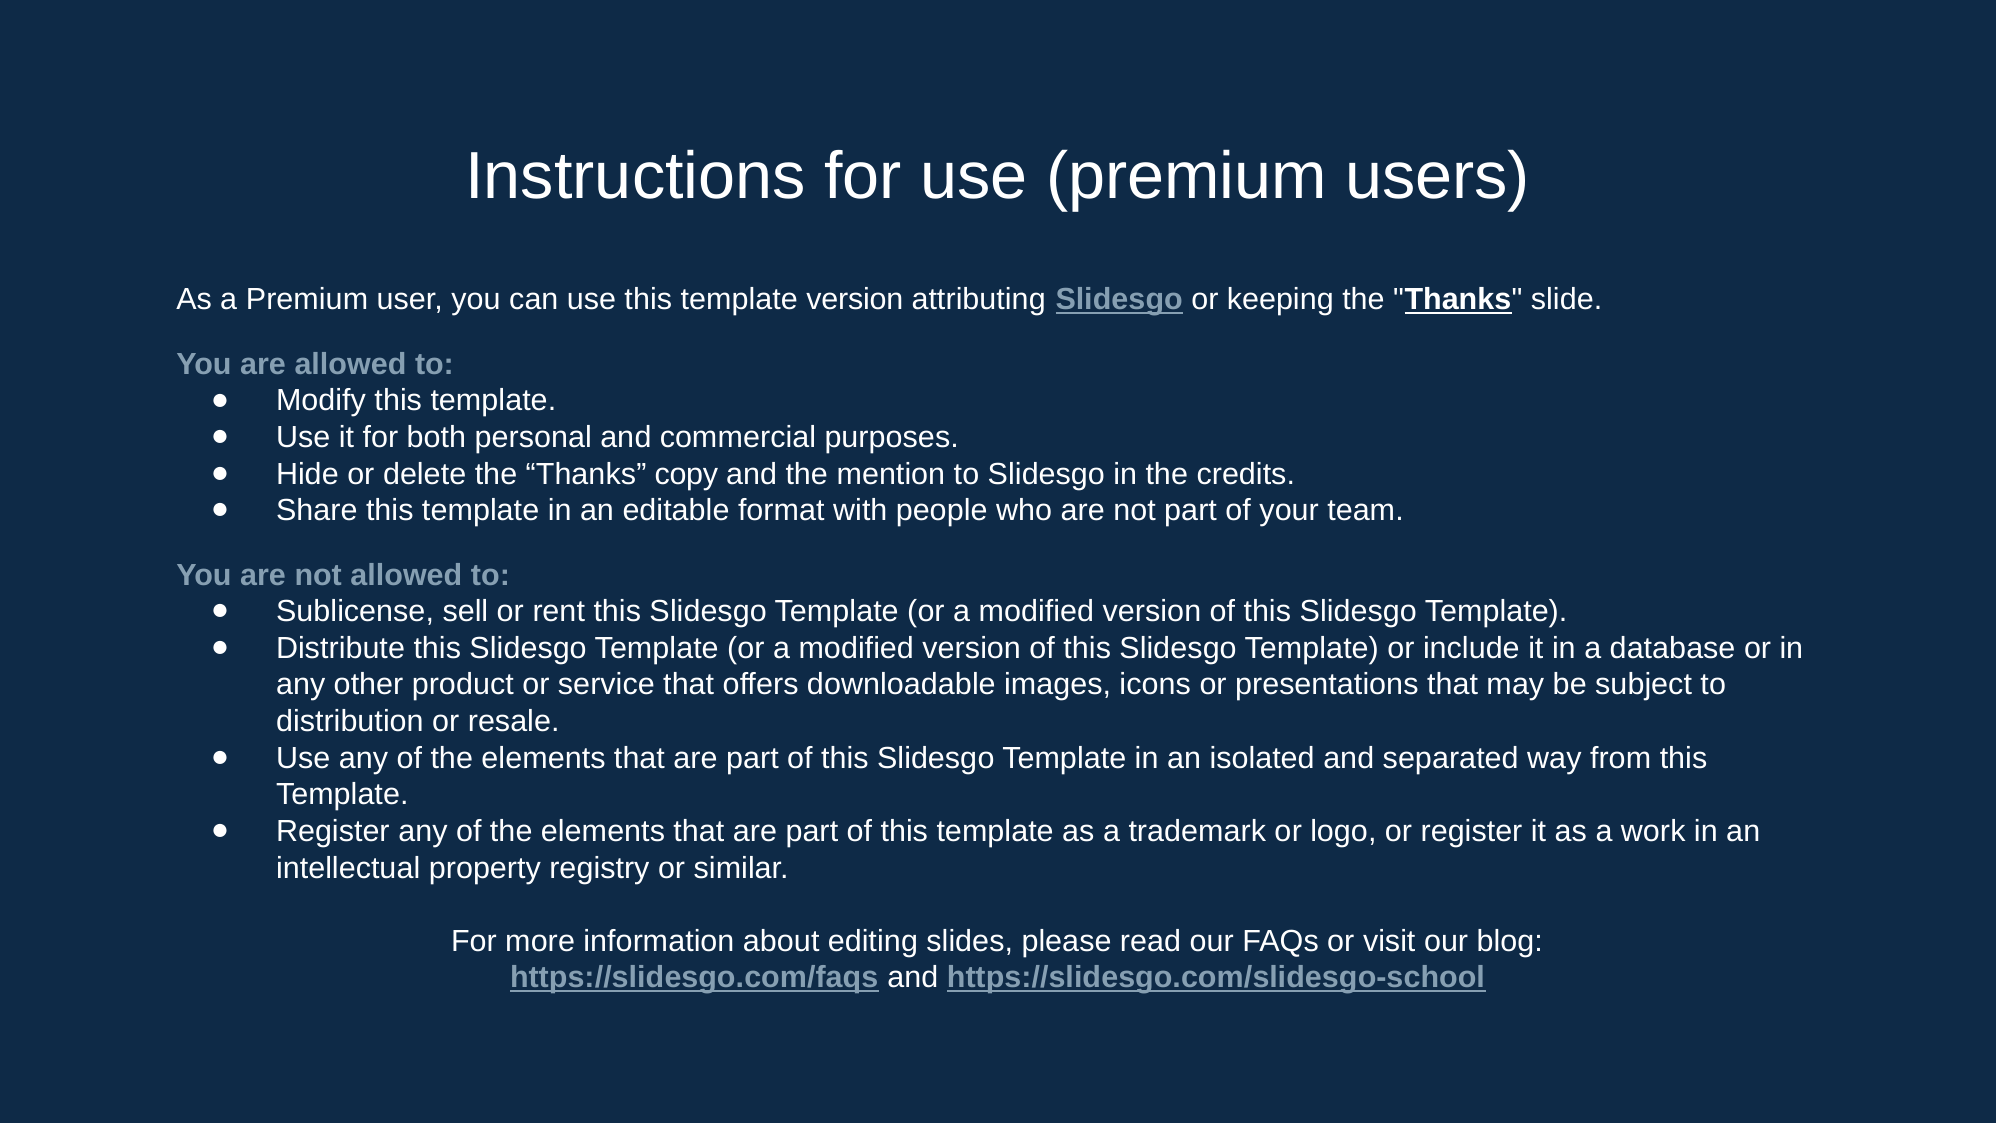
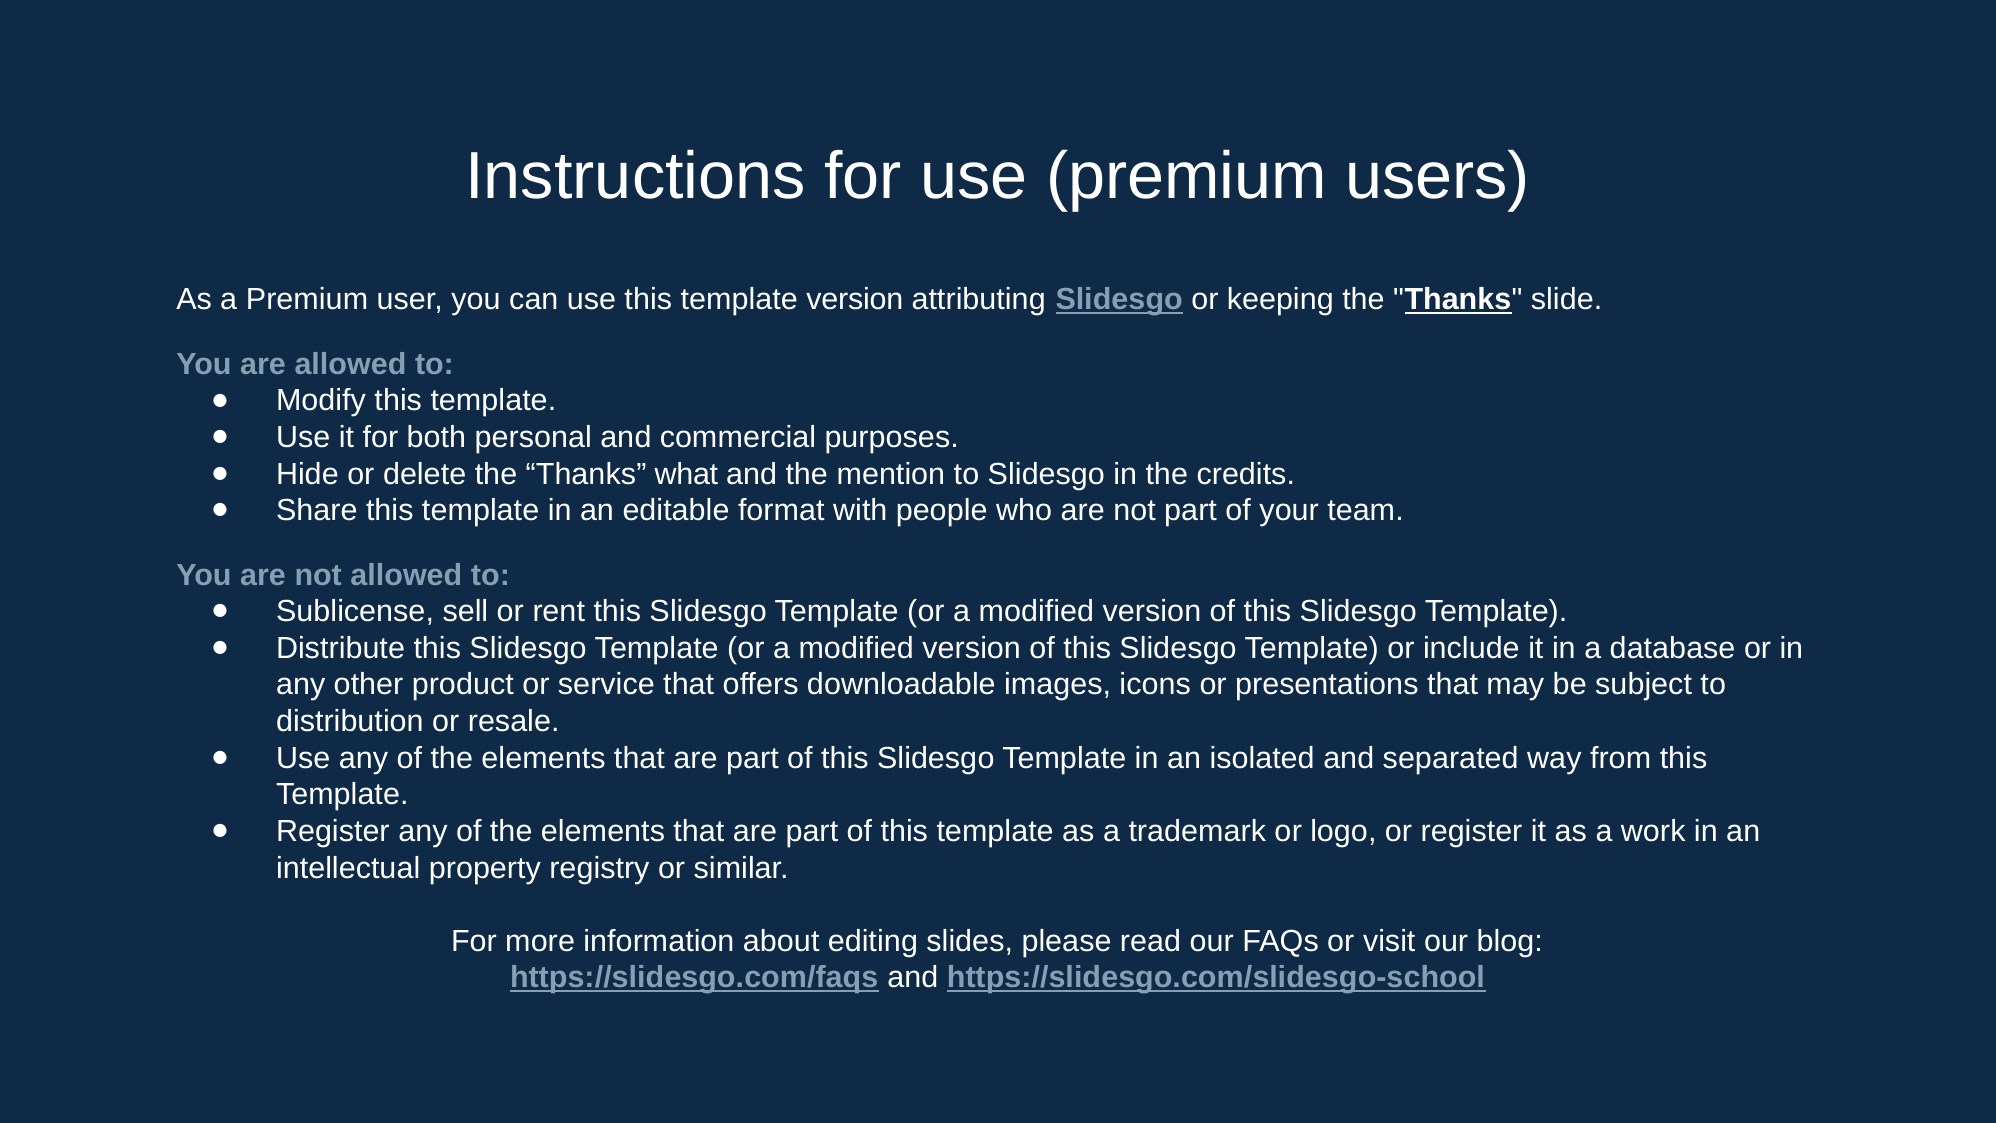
copy: copy -> what
